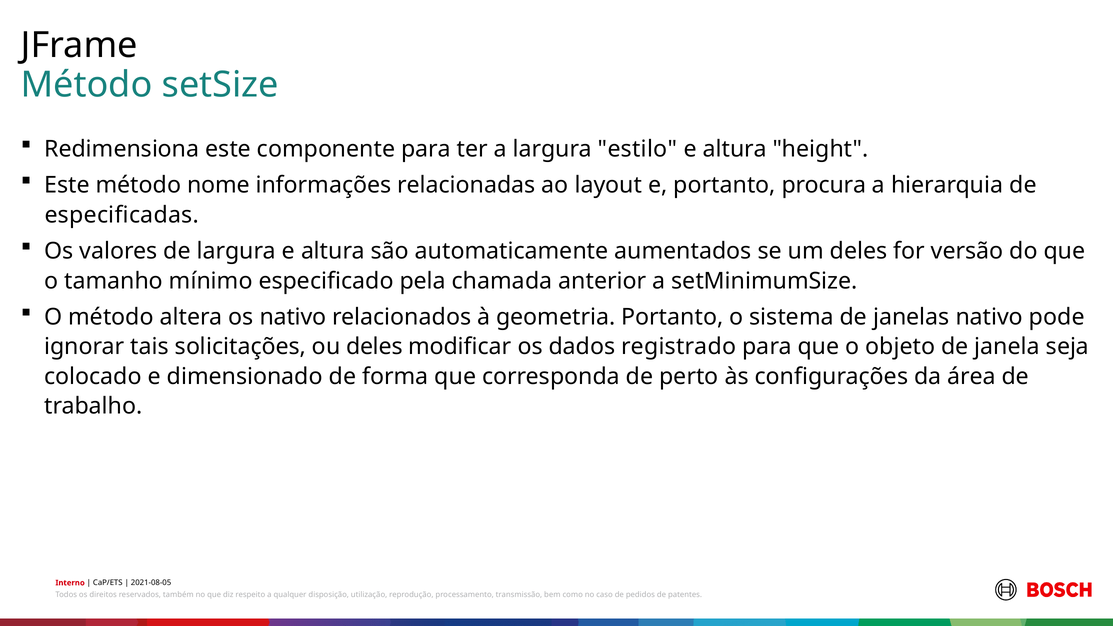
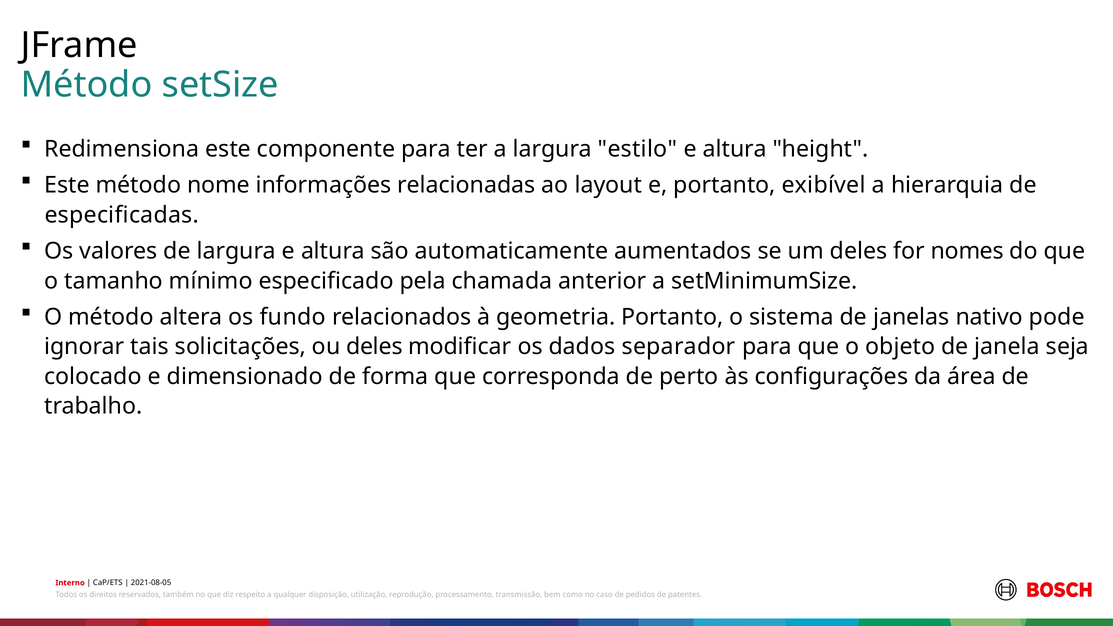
procura: procura -> exibível
versão: versão -> nomes
os nativo: nativo -> fundo
registrado: registrado -> separador
